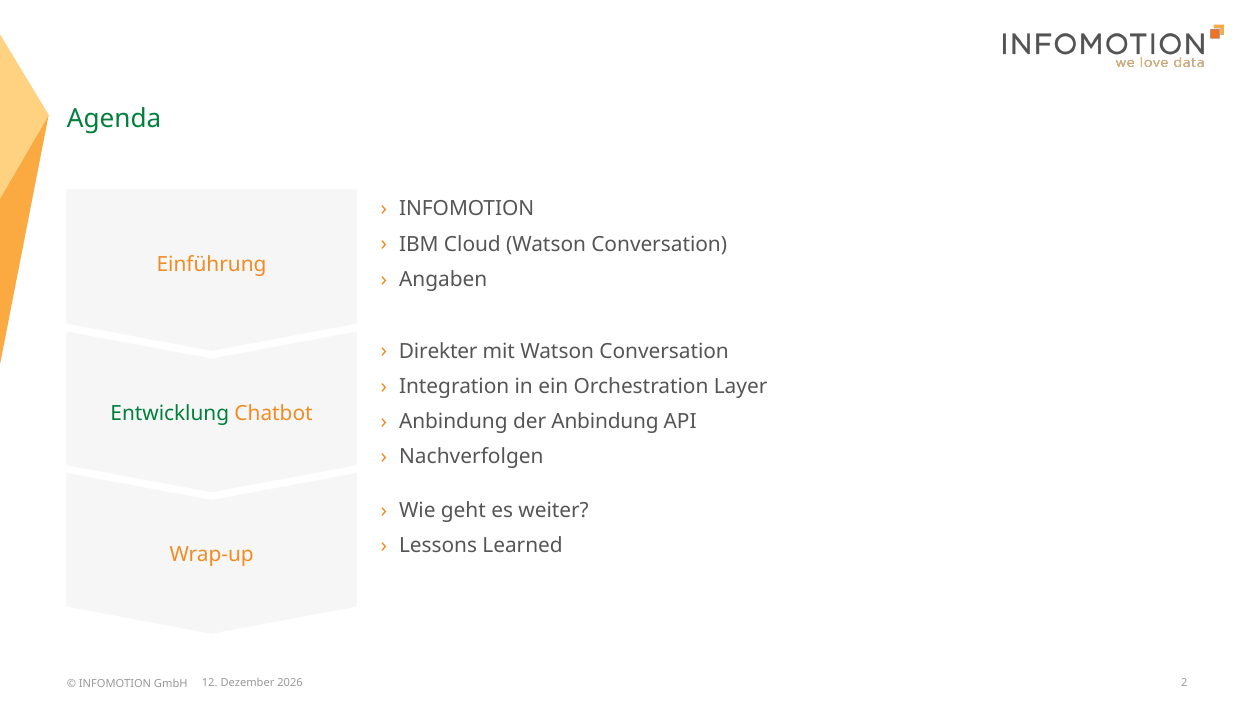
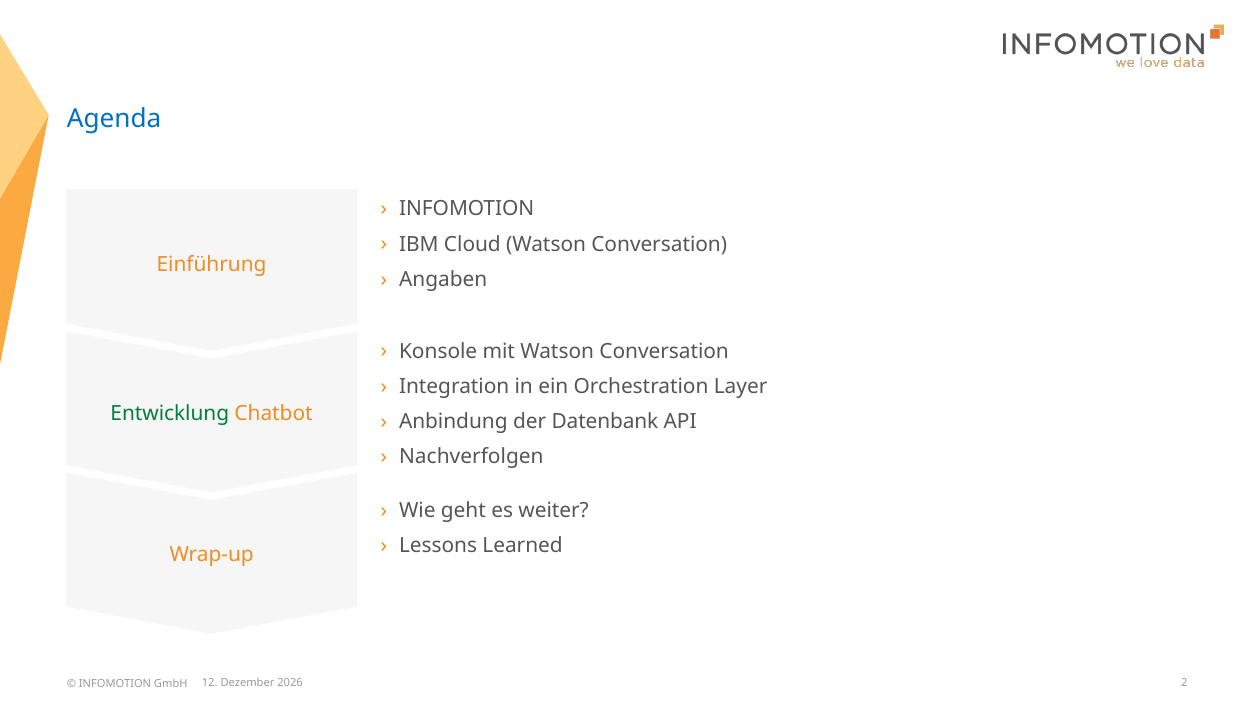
Agenda colour: green -> blue
Direkter: Direkter -> Konsole
der Anbindung: Anbindung -> Datenbank
